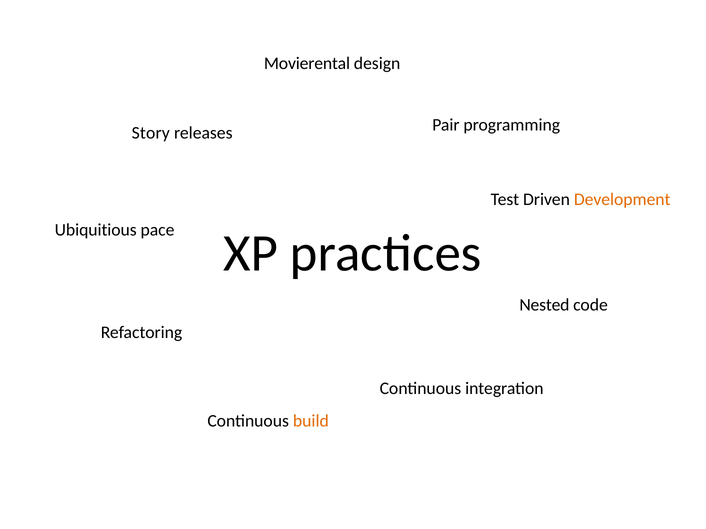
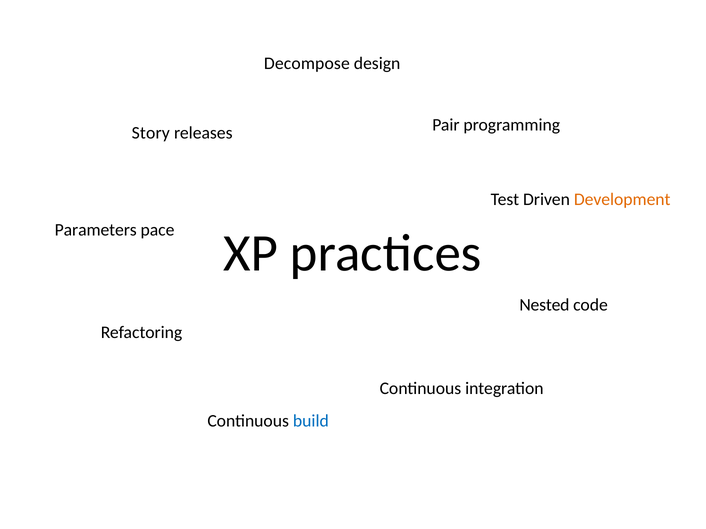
Movierental: Movierental -> Decompose
Ubiquitious: Ubiquitious -> Parameters
build colour: orange -> blue
